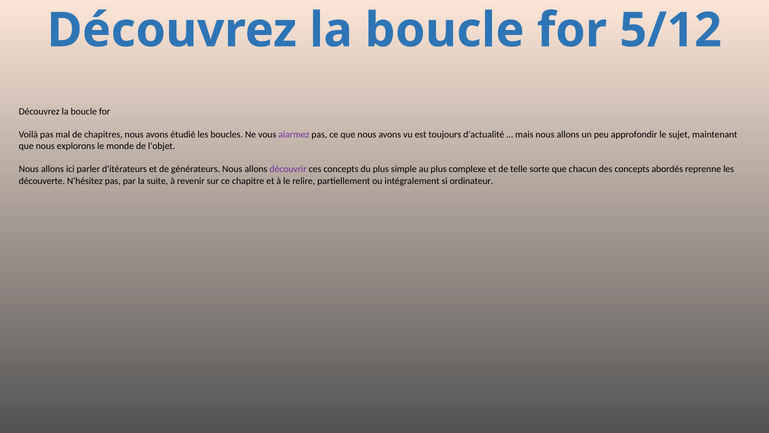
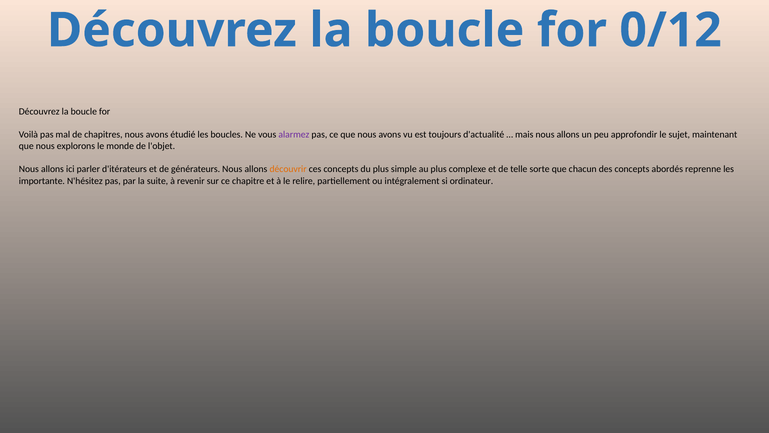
5/12: 5/12 -> 0/12
découvrir colour: purple -> orange
découverte: découverte -> importante
